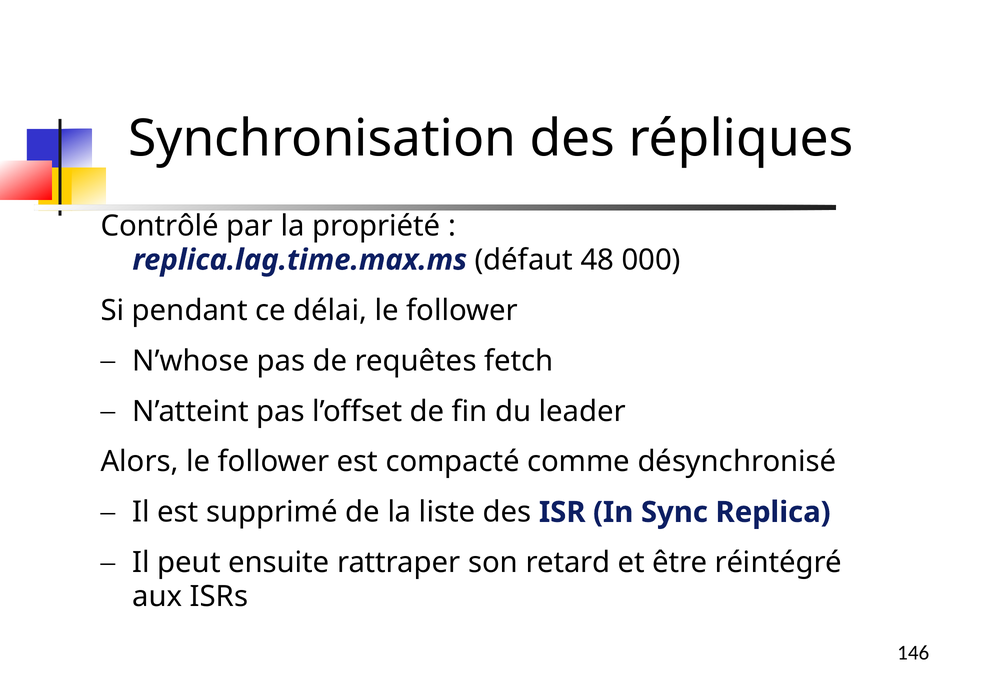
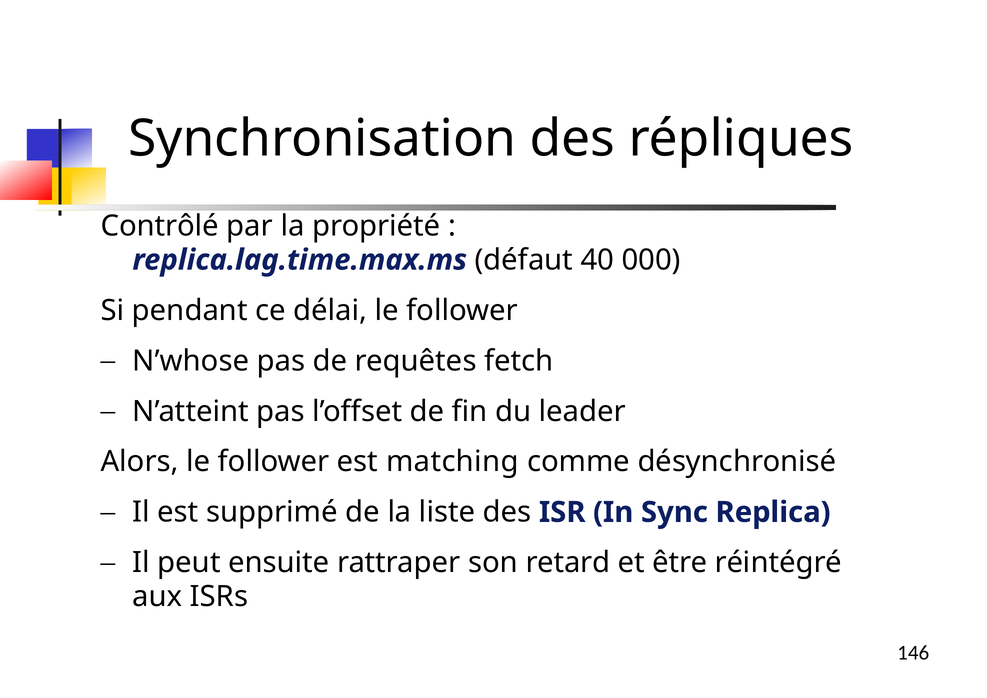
48: 48 -> 40
compacté: compacté -> matching
